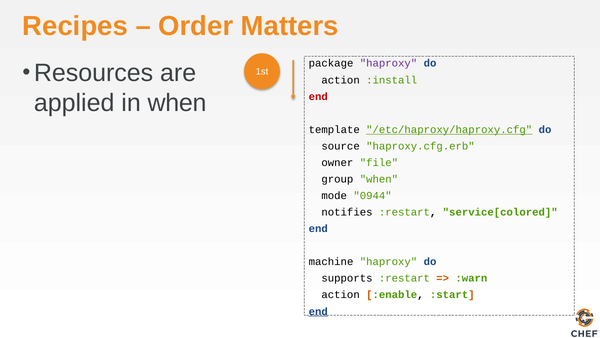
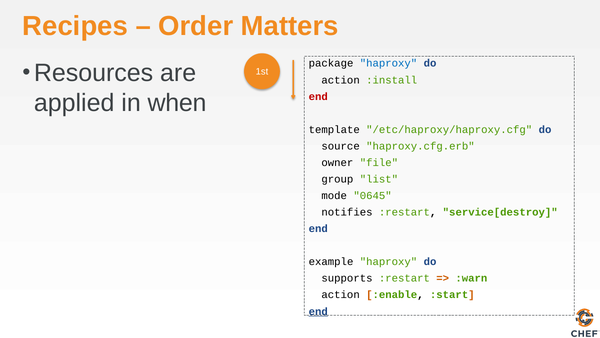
haproxy at (388, 63) colour: purple -> blue
/etc/haproxy/haproxy.cfg underline: present -> none
group when: when -> list
0944: 0944 -> 0645
service[colored: service[colored -> service[destroy
machine: machine -> example
